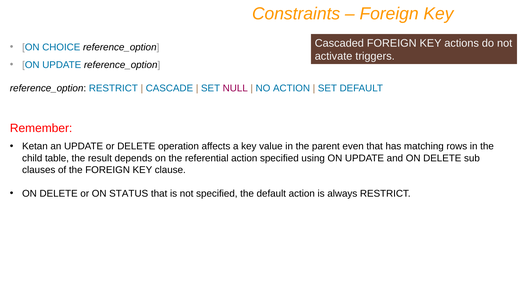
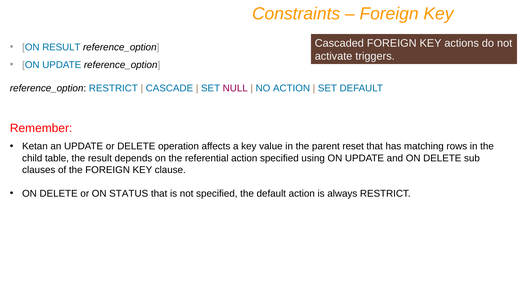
ON CHOICE: CHOICE -> RESULT
even: even -> reset
